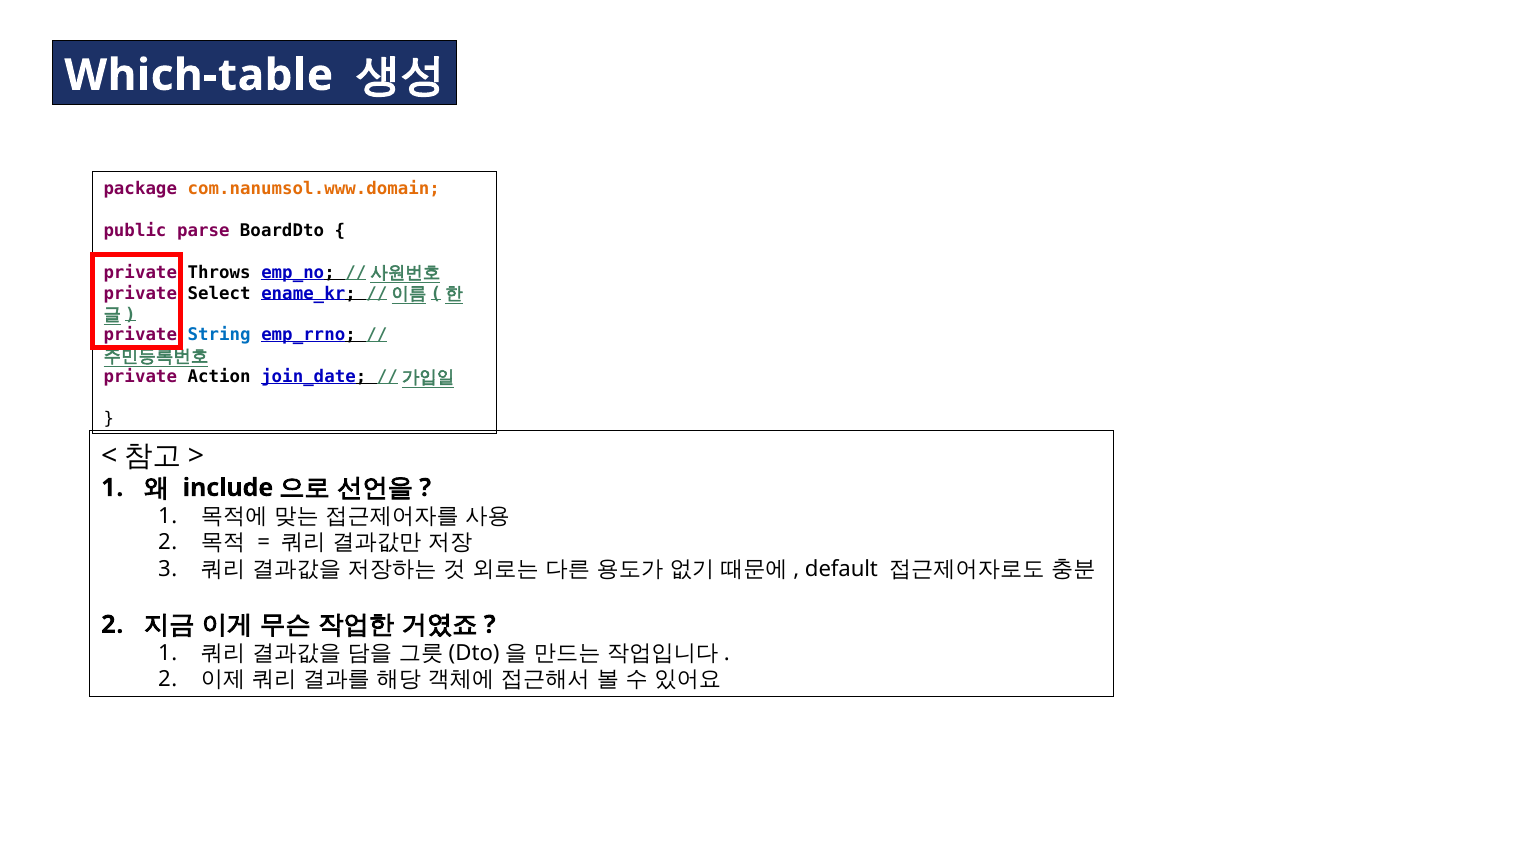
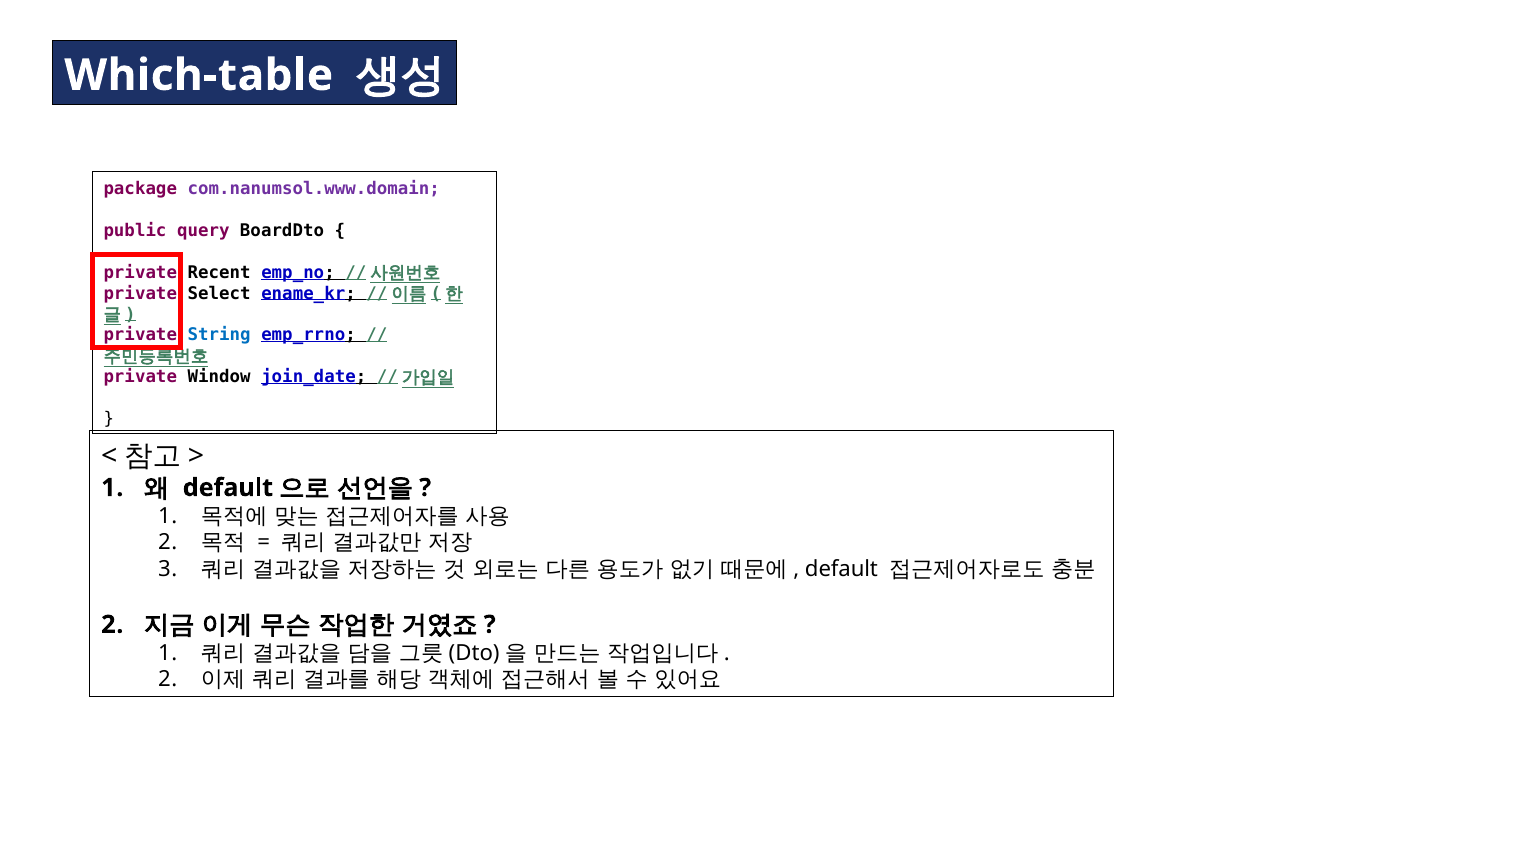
com.nanumsol.www.domain colour: orange -> purple
parse: parse -> query
Throws: Throws -> Recent
Action: Action -> Window
include at (228, 488): include -> default
